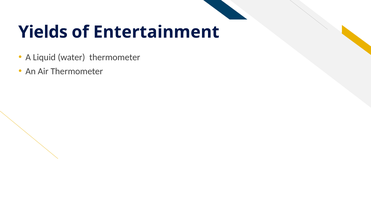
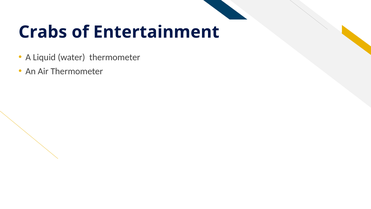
Yields: Yields -> Crabs
